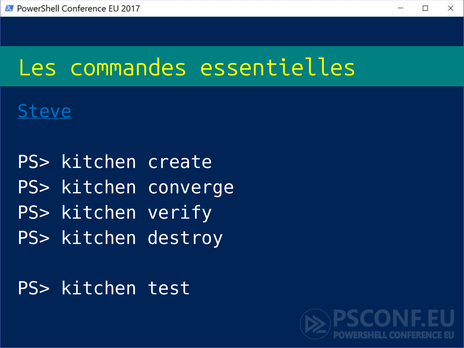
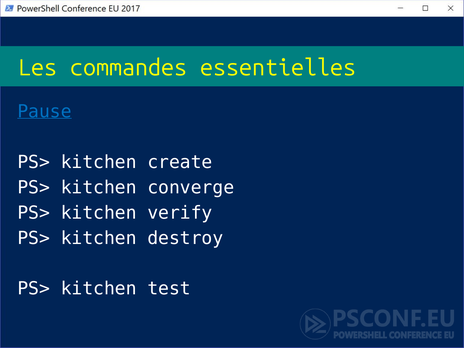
Steve: Steve -> Pause
